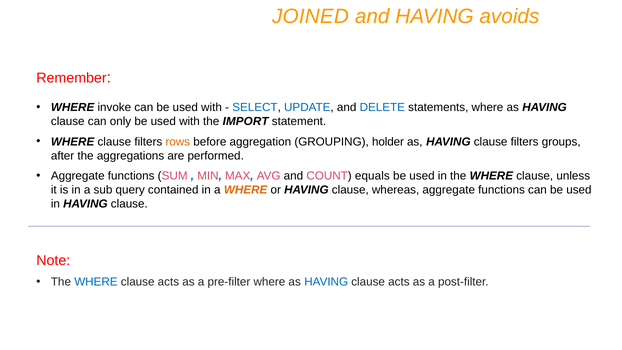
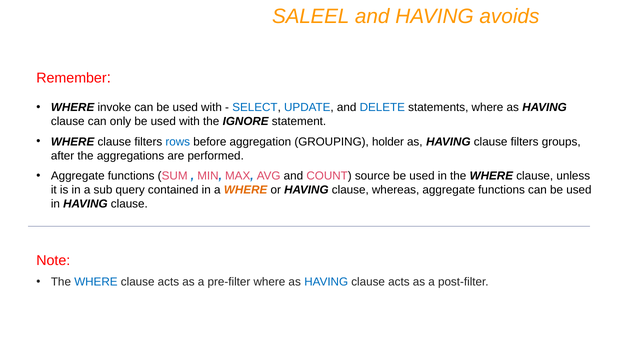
JOINED: JOINED -> SALEEL
IMPORT: IMPORT -> IGNORE
rows colour: orange -> blue
equals: equals -> source
